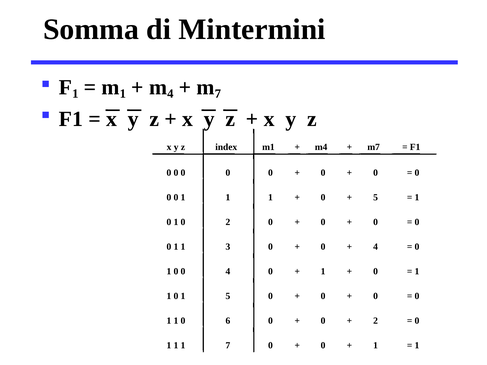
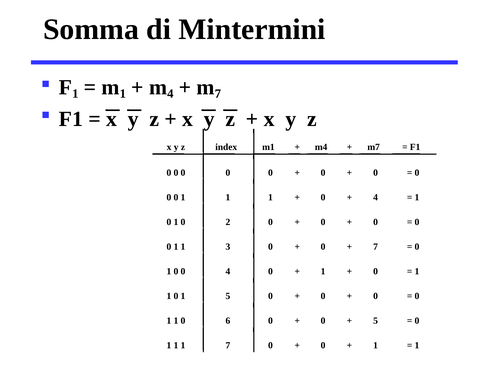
5 at (376, 197): 5 -> 4
4 at (376, 247): 4 -> 7
2 at (376, 321): 2 -> 5
